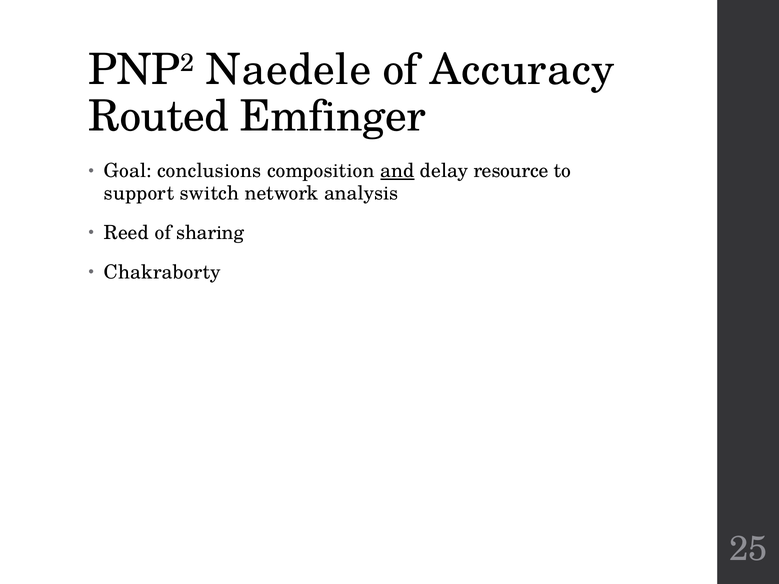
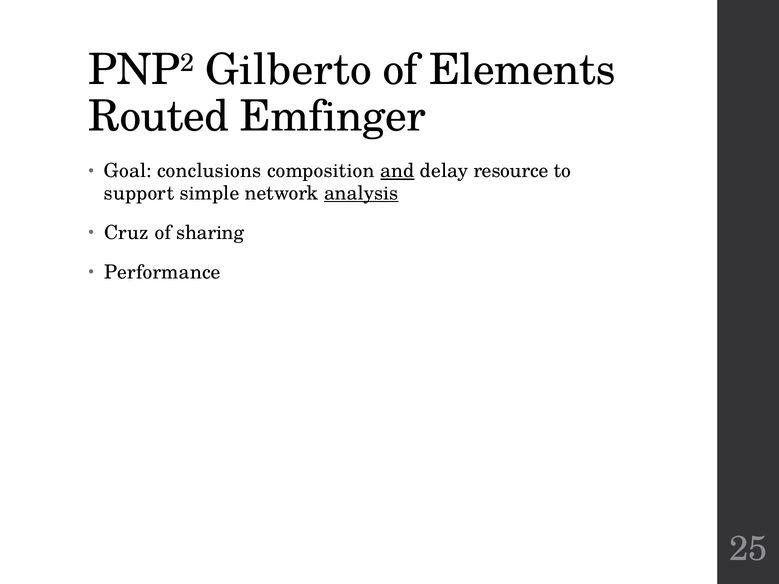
Naedele: Naedele -> Gilberto
Accuracy: Accuracy -> Elements
switch: switch -> simple
analysis underline: none -> present
Reed: Reed -> Cruz
Chakraborty: Chakraborty -> Performance
